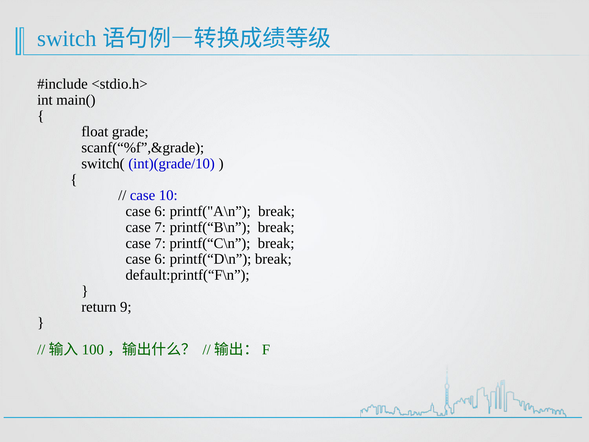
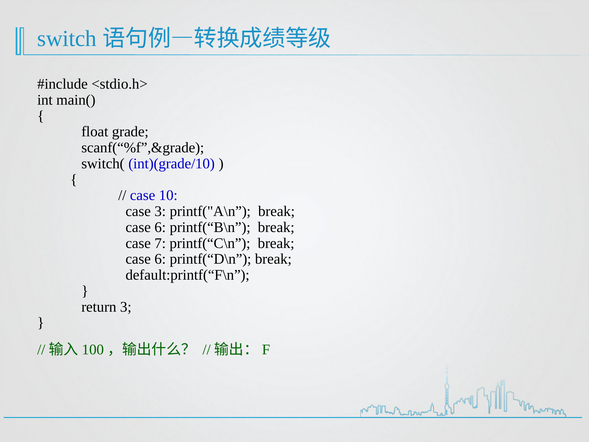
6 at (160, 211): 6 -> 3
7 at (160, 227): 7 -> 6
return 9: 9 -> 3
